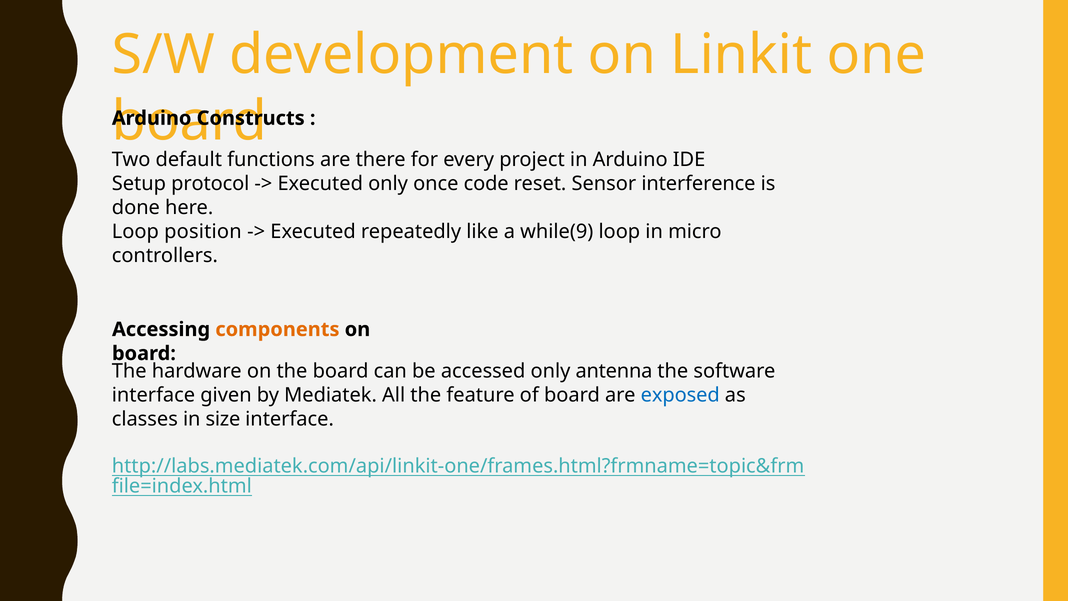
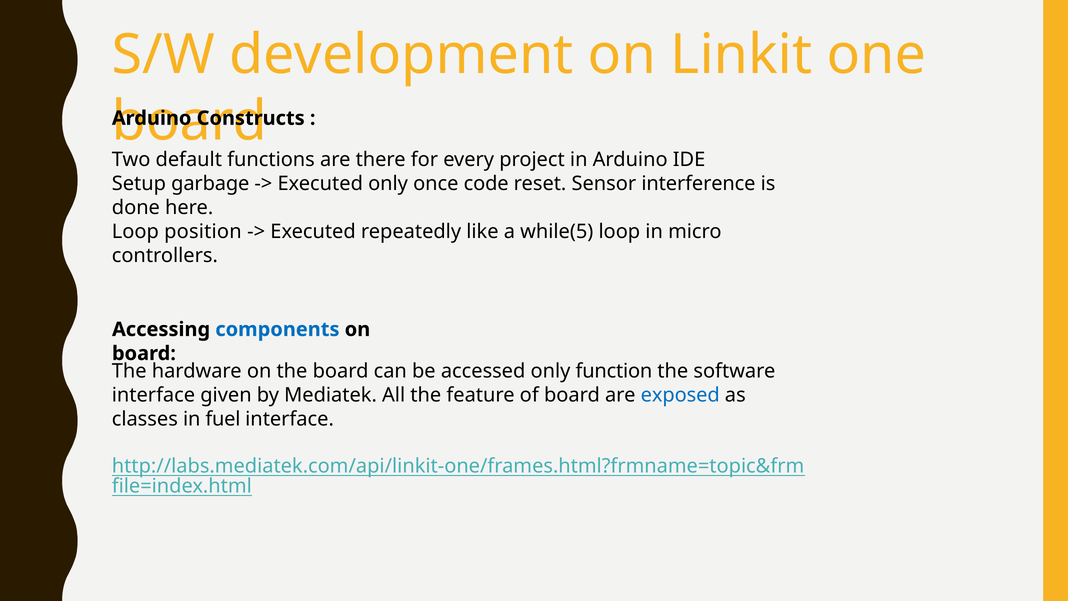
protocol: protocol -> garbage
while(9: while(9 -> while(5
components colour: orange -> blue
antenna: antenna -> function
size: size -> fuel
